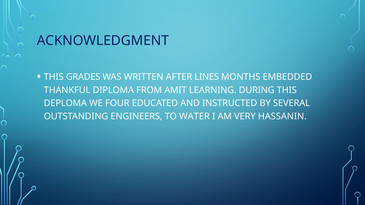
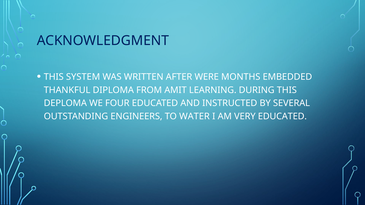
GRADES: GRADES -> SYSTEM
LINES: LINES -> WERE
VERY HASSANIN: HASSANIN -> EDUCATED
